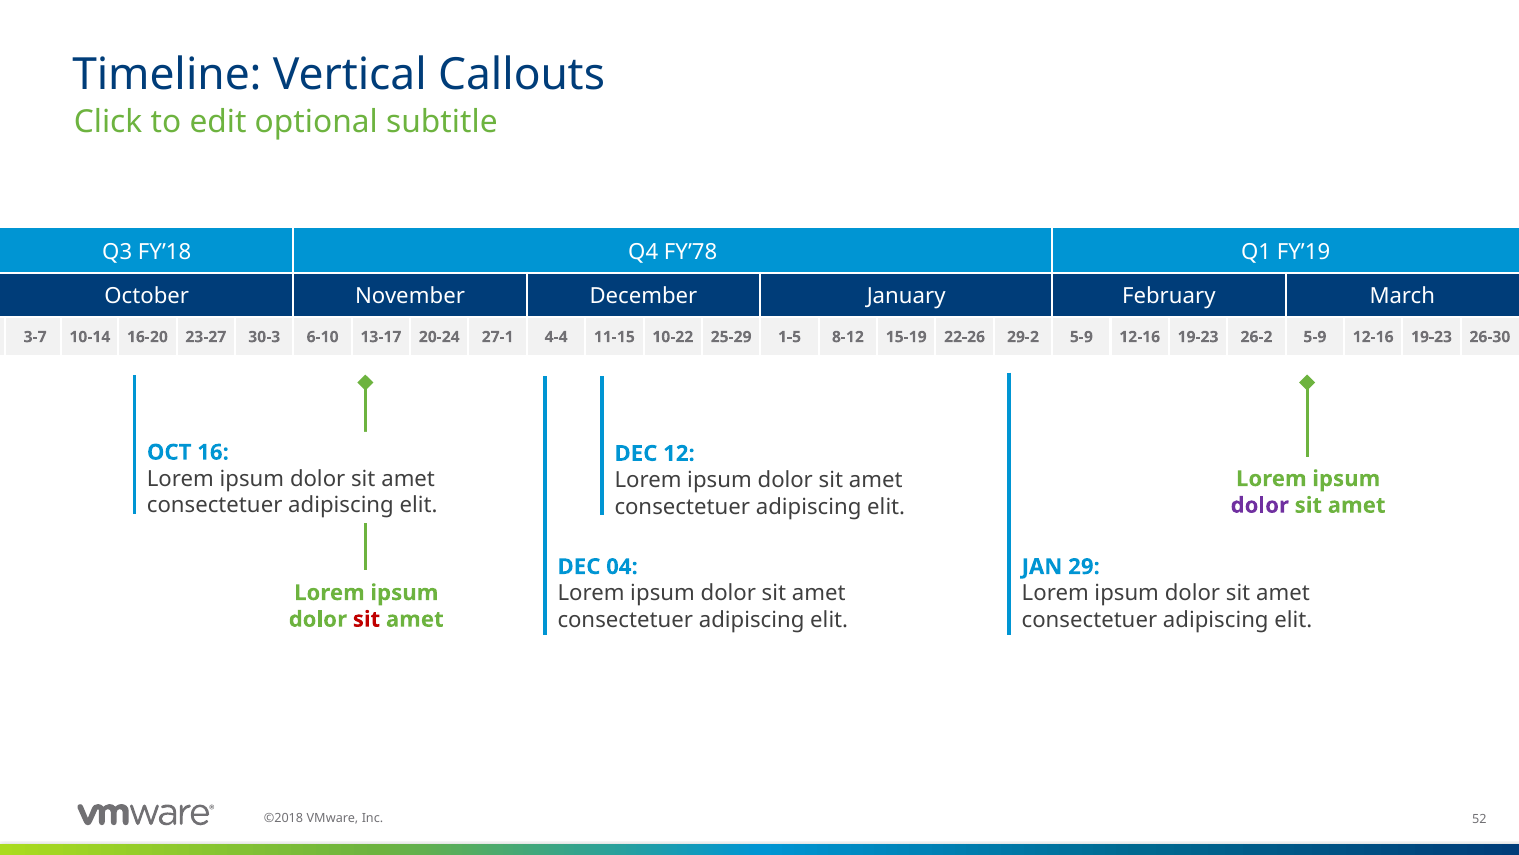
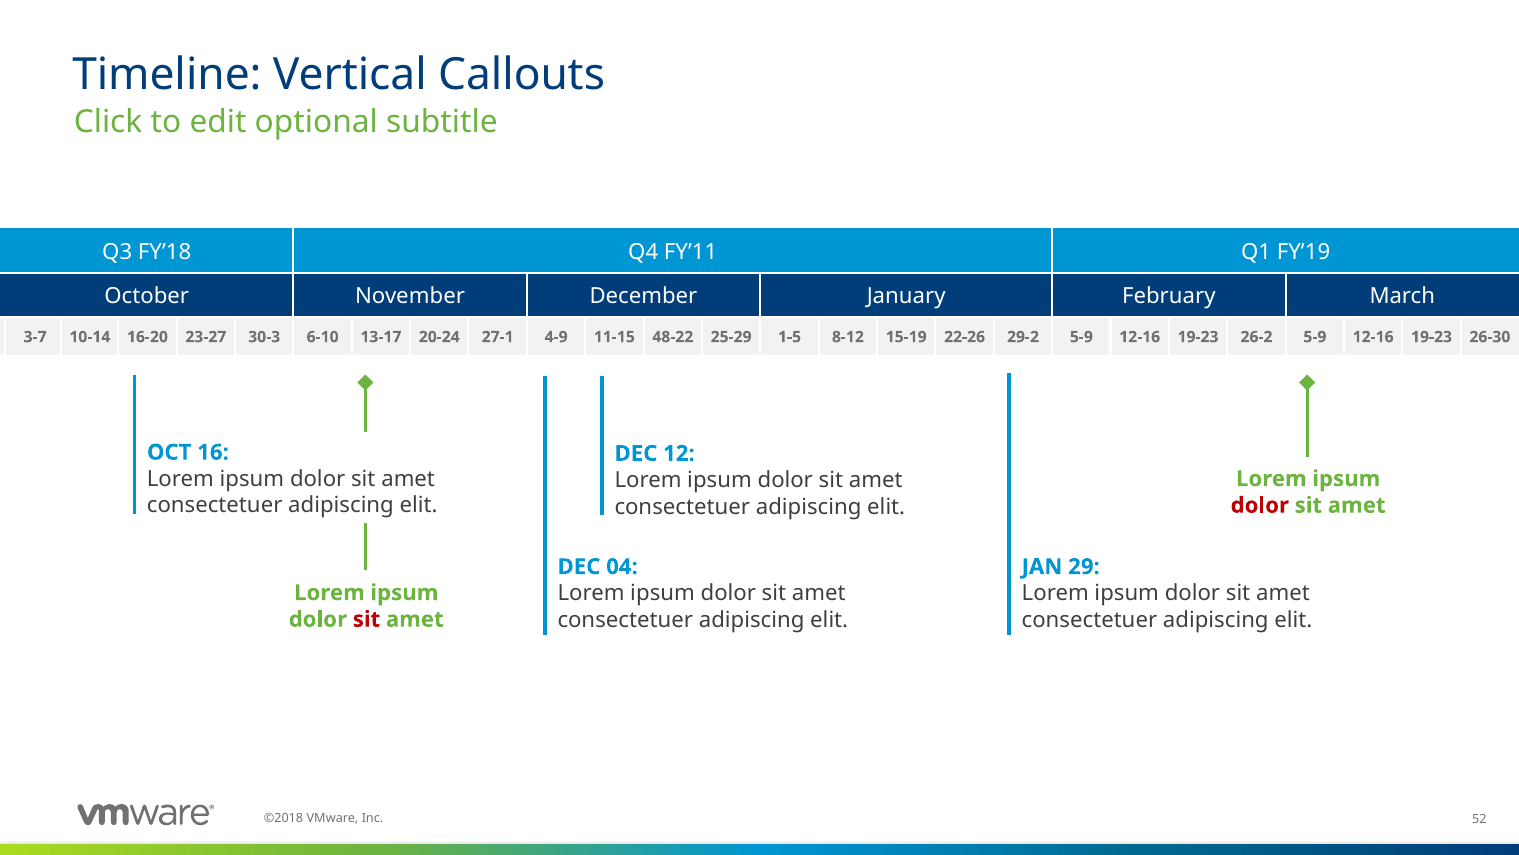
FY’78: FY’78 -> FY’11
4-4: 4-4 -> 4-9
10-22: 10-22 -> 48-22
dolor at (1260, 505) colour: purple -> red
